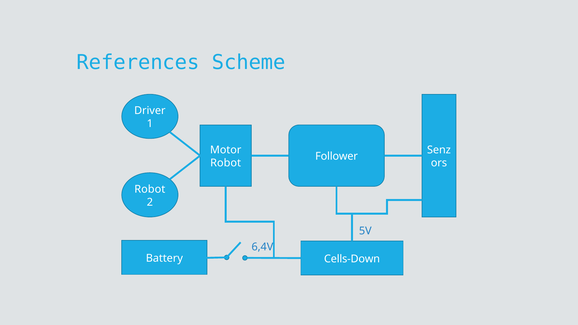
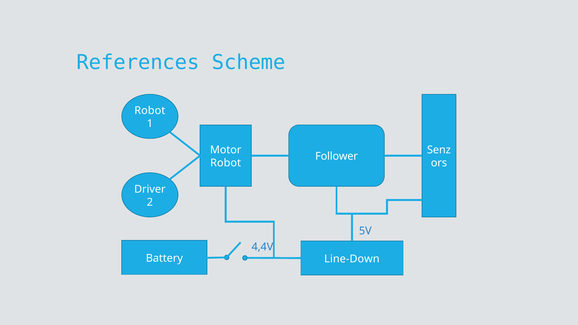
Driver at (150, 111): Driver -> Robot
Robot at (150, 189): Robot -> Driver
6,4V: 6,4V -> 4,4V
Cells-Down: Cells-Down -> Line-Down
